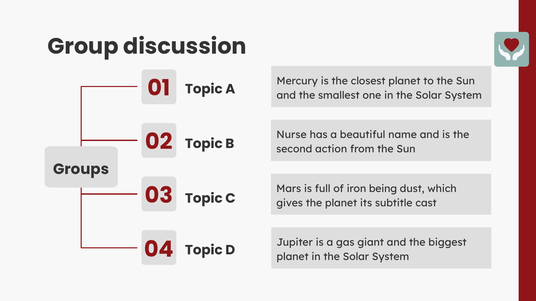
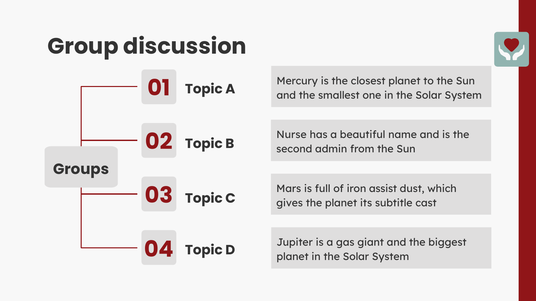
action: action -> admin
being: being -> assist
